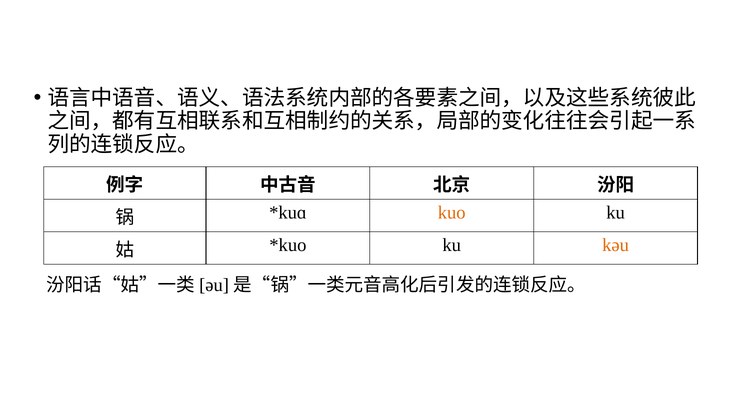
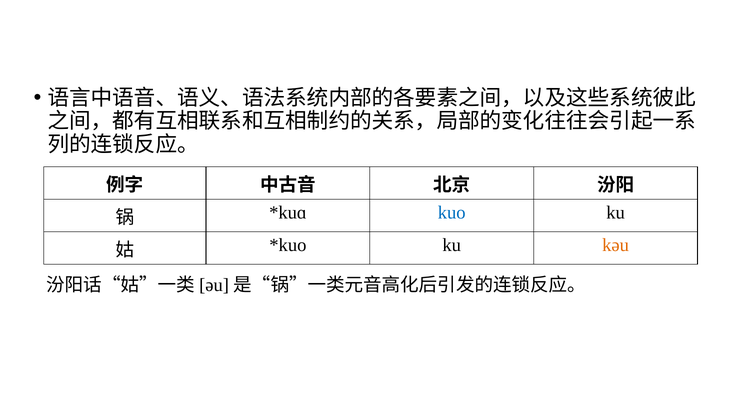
kuo colour: orange -> blue
